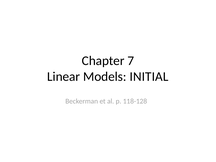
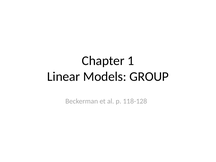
7: 7 -> 1
INITIAL: INITIAL -> GROUP
